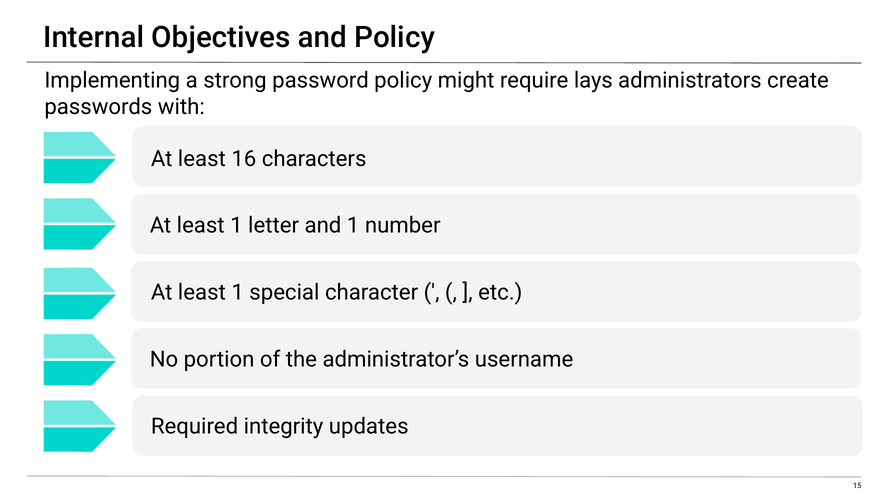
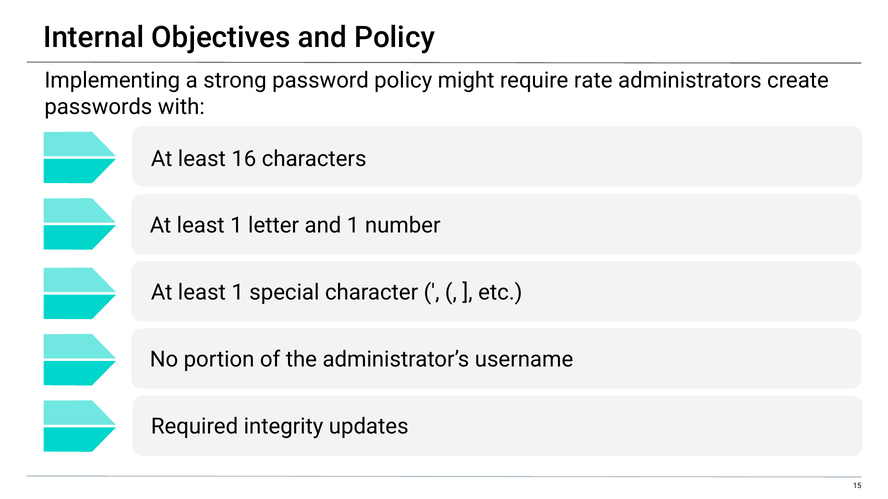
lays: lays -> rate
